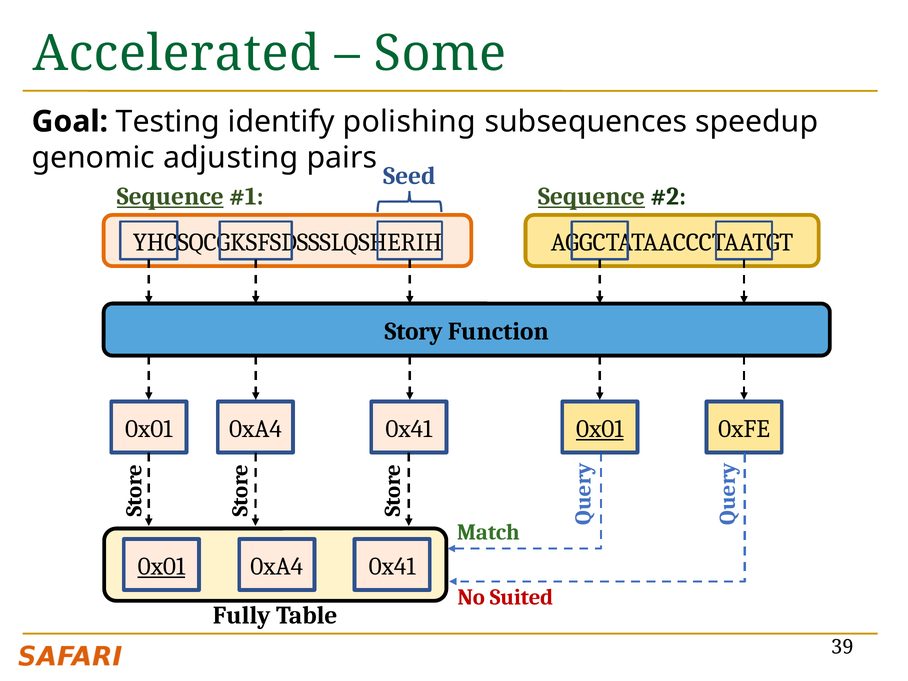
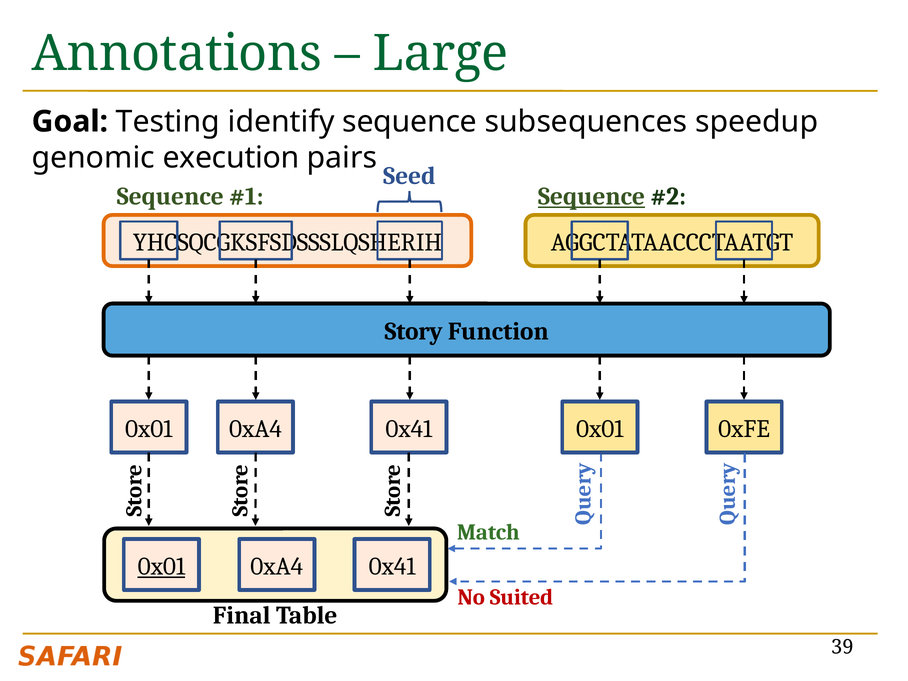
Accelerated: Accelerated -> Annotations
Some: Some -> Large
identify polishing: polishing -> sequence
adjusting: adjusting -> execution
Sequence at (170, 197) underline: present -> none
0x01 at (600, 429) underline: present -> none
Fully: Fully -> Final
